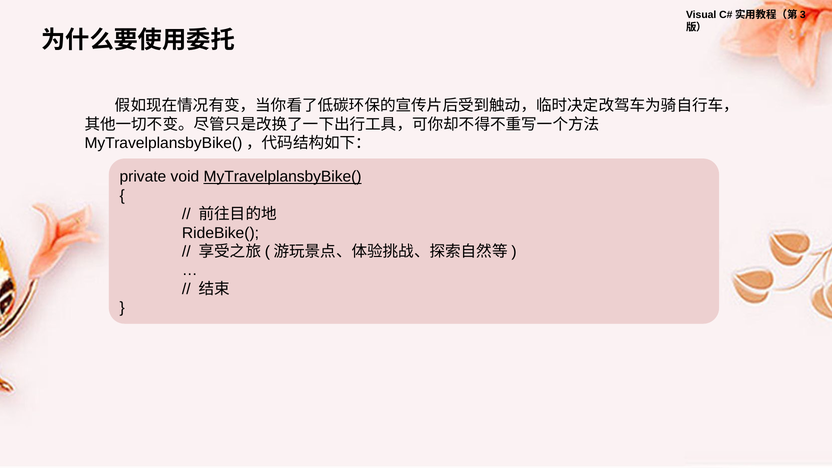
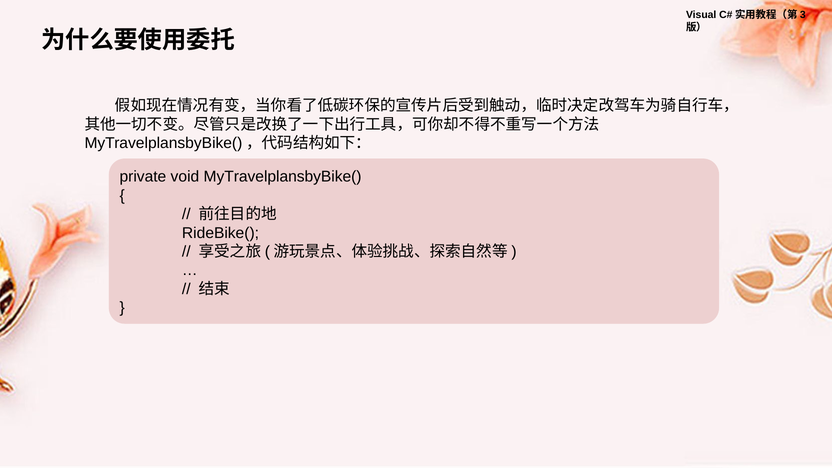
MyTravelplansbyBike( underline: present -> none
